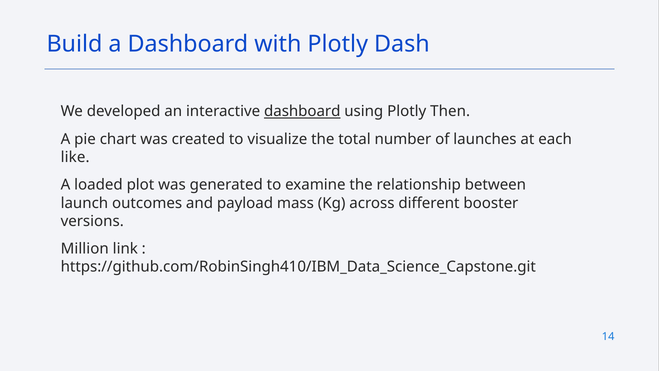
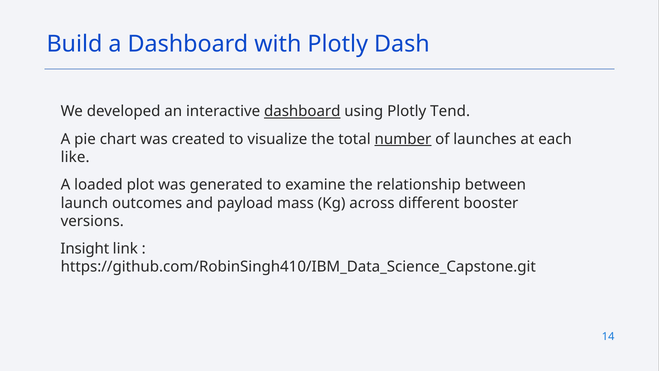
Then: Then -> Tend
number underline: none -> present
Million: Million -> Insight
